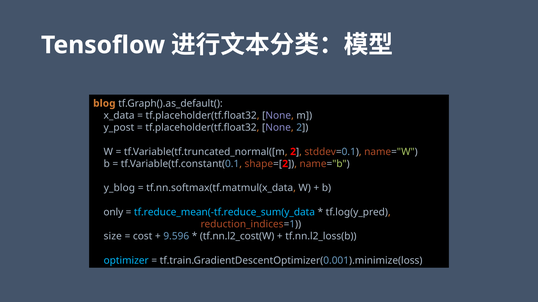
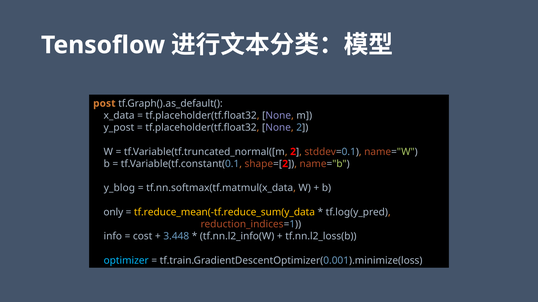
blog: blog -> post
tf.reduce_mean(-tf.reduce_sum(y_data colour: light blue -> yellow
size: size -> info
9.596: 9.596 -> 3.448
tf.nn.l2_cost(W: tf.nn.l2_cost(W -> tf.nn.l2_info(W
